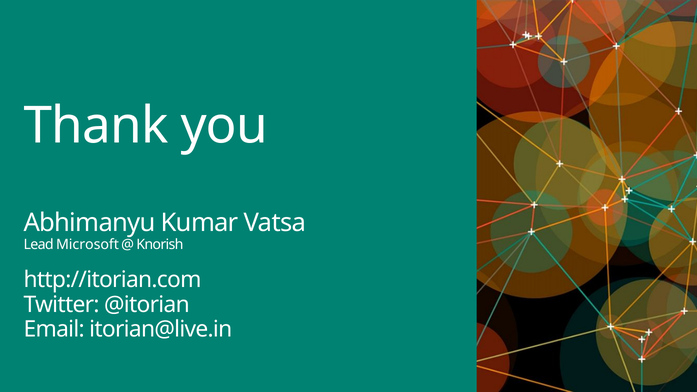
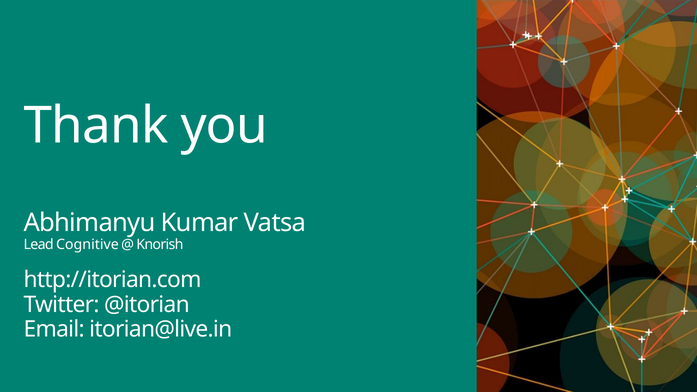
Microsoft: Microsoft -> Cognitive
